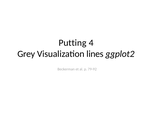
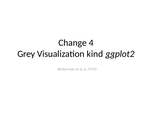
Putting: Putting -> Change
lines: lines -> kind
